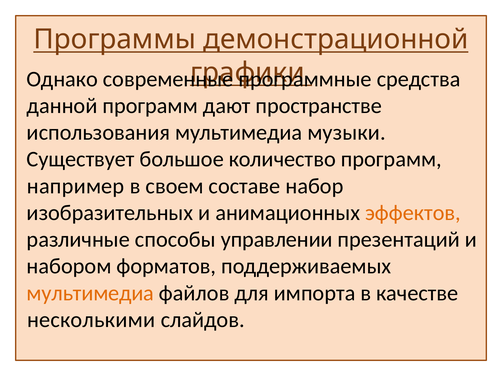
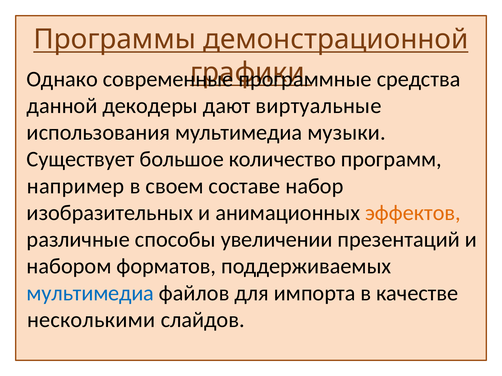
данной программ: программ -> декодеры
пространстве: пространстве -> виртуальные
управлении: управлении -> увеличении
мультимедиа at (90, 293) colour: orange -> blue
